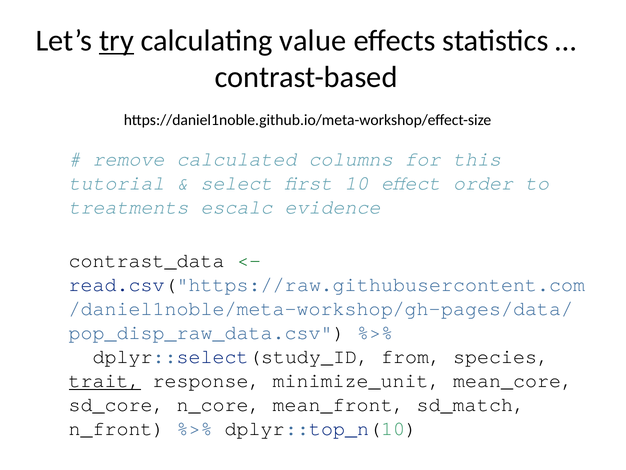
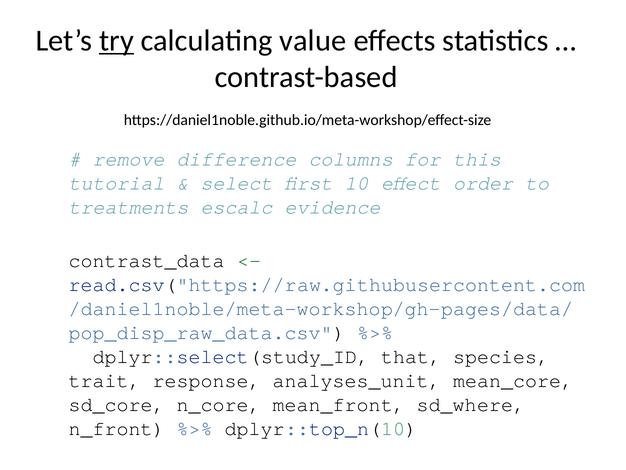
calculated: calculated -> difference
from: from -> that
trait underline: present -> none
minimize_unit: minimize_unit -> analyses_unit
sd_match: sd_match -> sd_where
